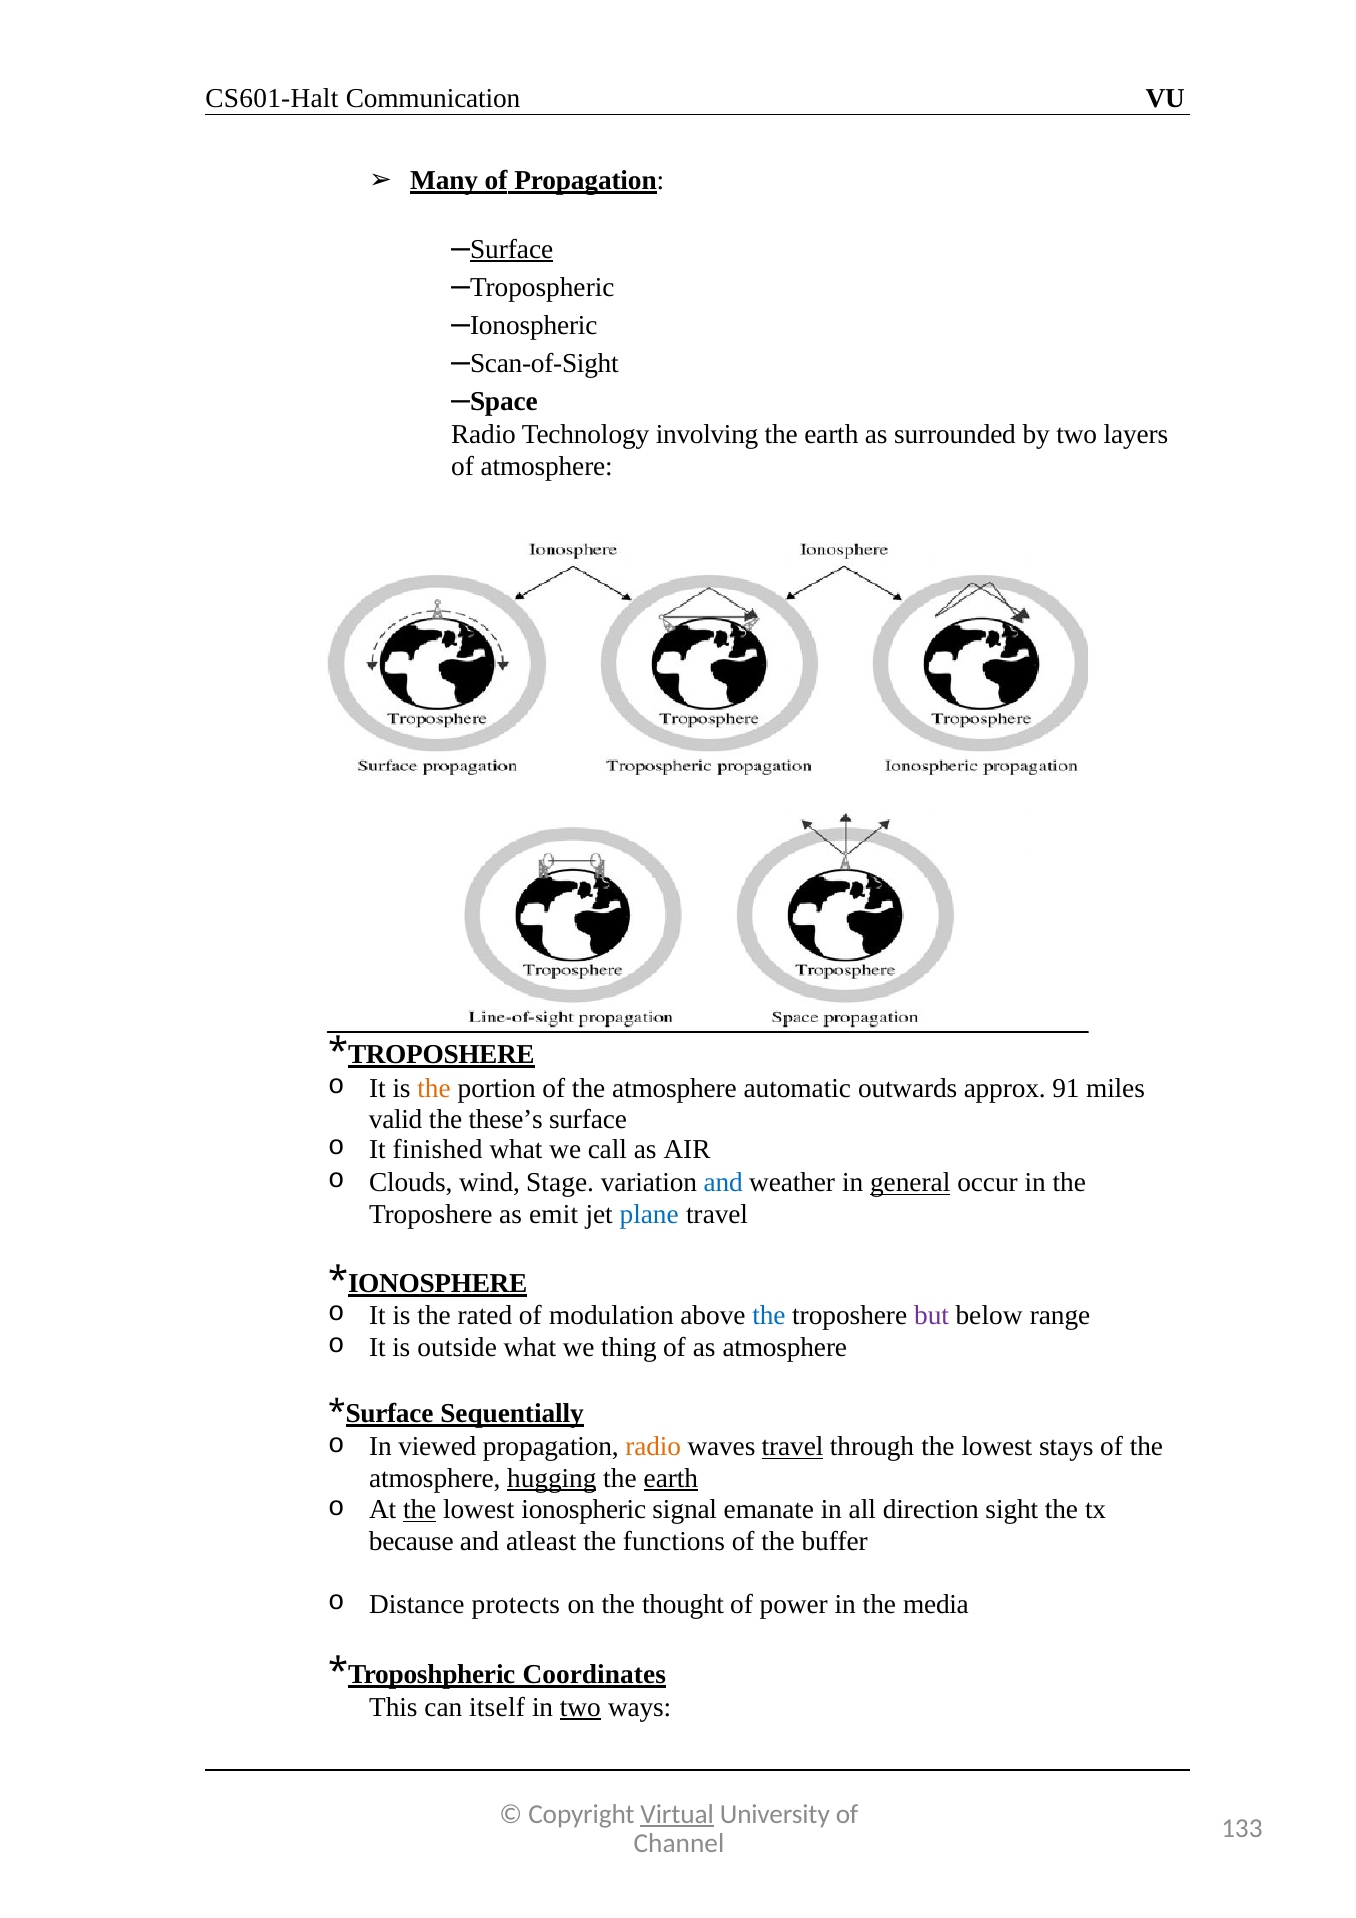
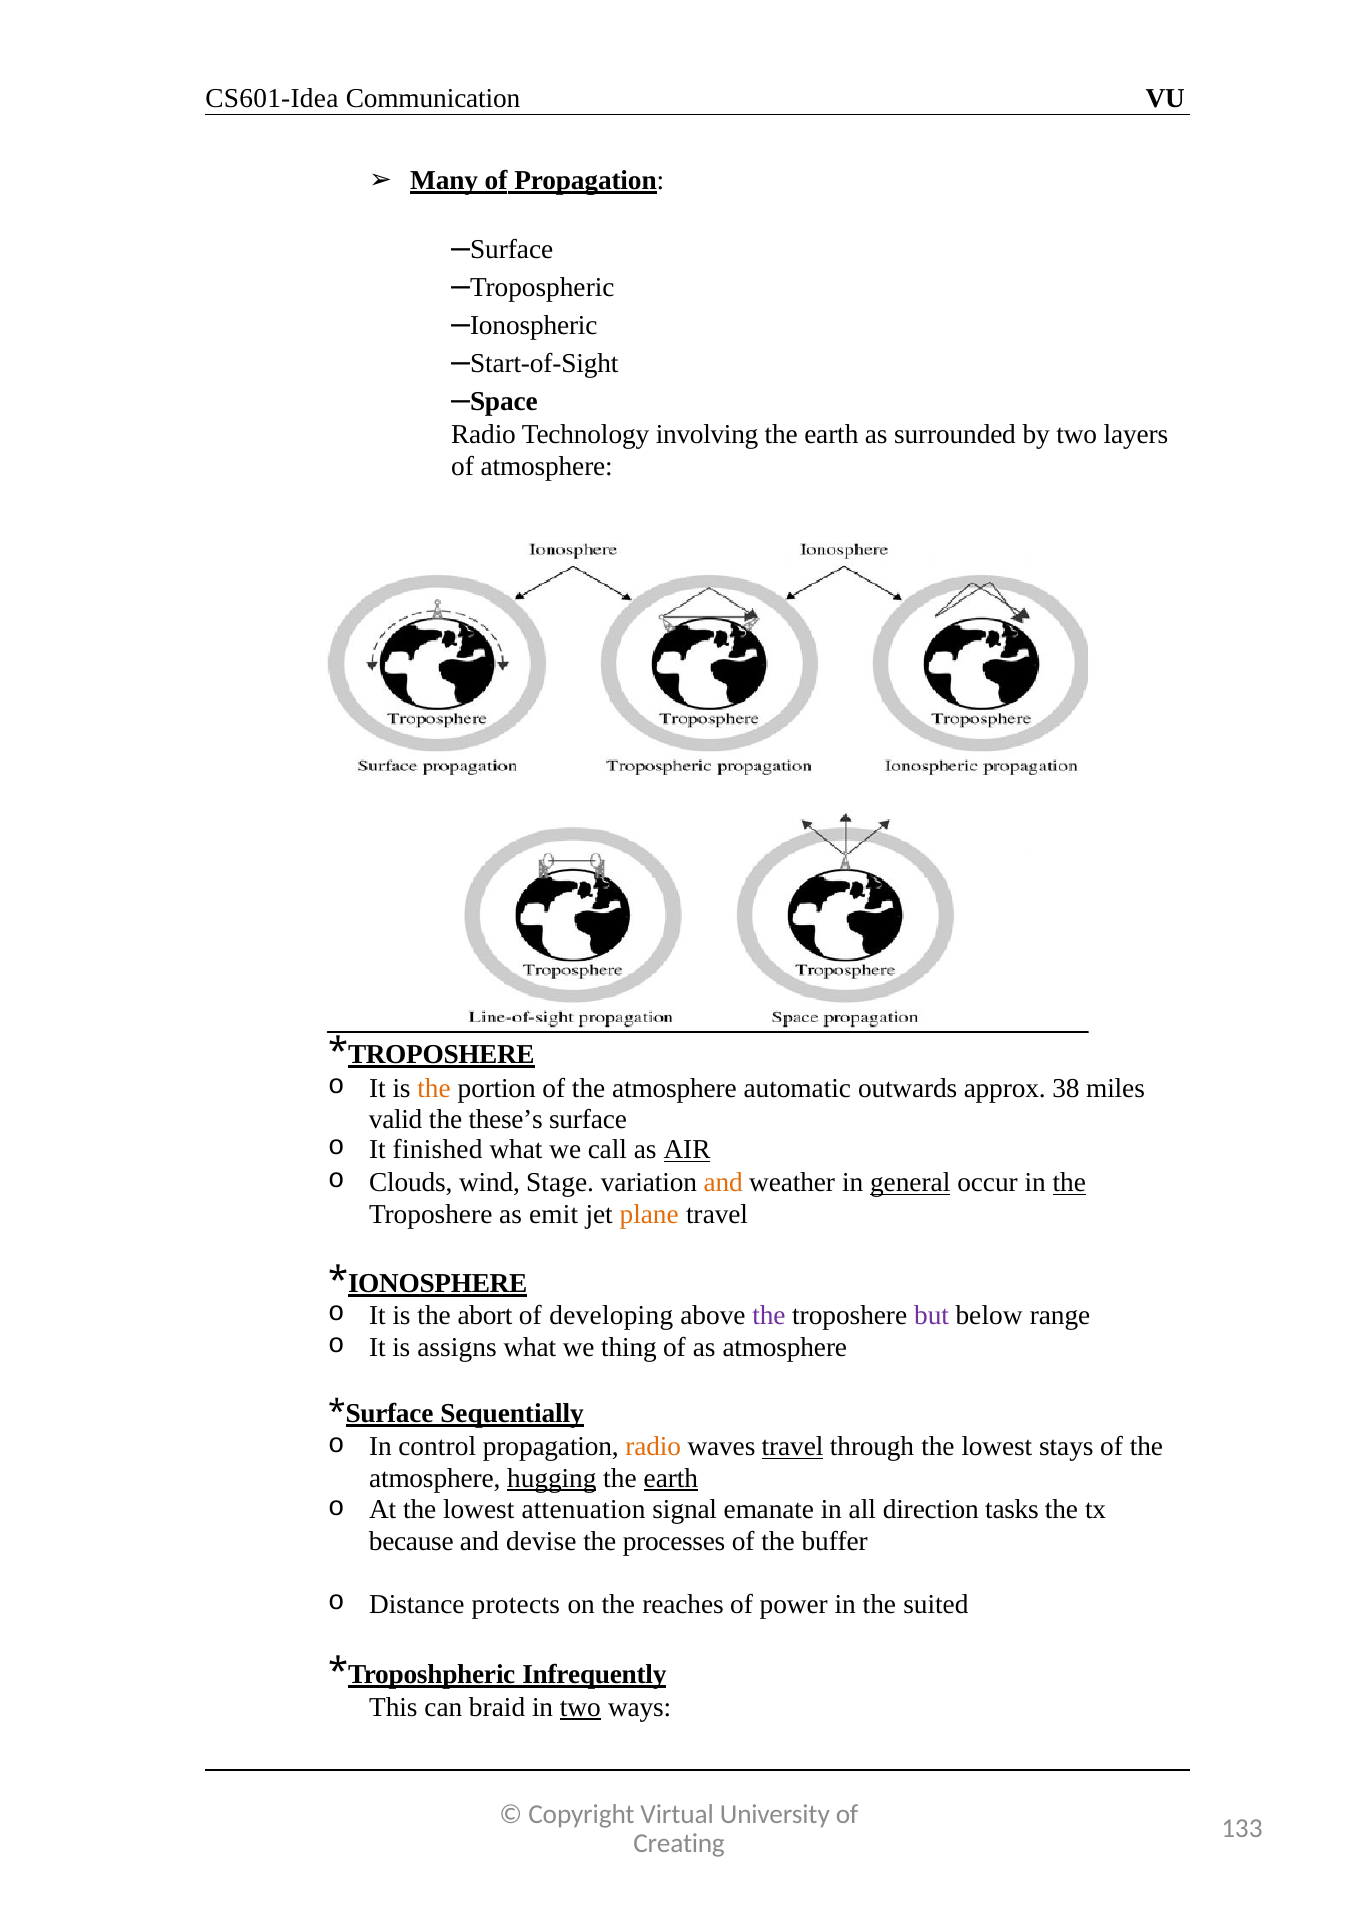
CS601-Halt: CS601-Halt -> CS601-Idea
Surface at (512, 249) underline: present -> none
Scan-of-Sight: Scan-of-Sight -> Start-of-Sight
91: 91 -> 38
AIR underline: none -> present
and at (723, 1183) colour: blue -> orange
the at (1069, 1183) underline: none -> present
plane colour: blue -> orange
rated: rated -> abort
modulation: modulation -> developing
the at (769, 1316) colour: blue -> purple
outside: outside -> assigns
viewed: viewed -> control
the at (420, 1511) underline: present -> none
lowest ionospheric: ionospheric -> attenuation
sight: sight -> tasks
atleast: atleast -> devise
functions: functions -> processes
thought: thought -> reaches
media: media -> suited
Coordinates: Coordinates -> Infrequently
itself: itself -> braid
Virtual underline: present -> none
Channel: Channel -> Creating
